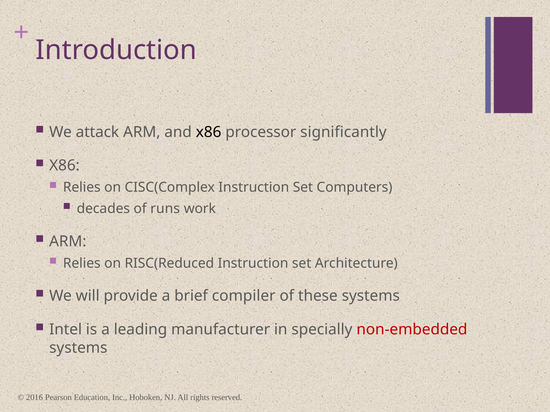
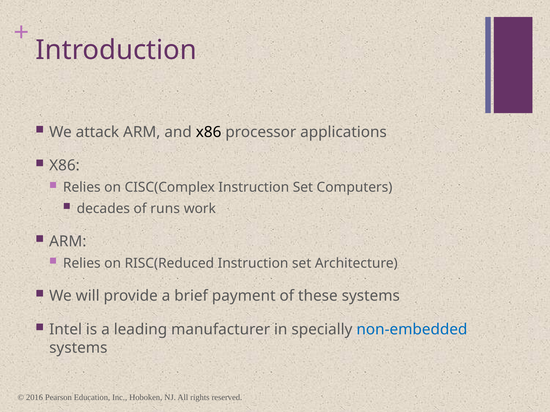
significantly: significantly -> applications
compiler: compiler -> payment
non-embedded colour: red -> blue
